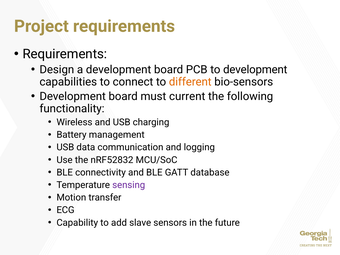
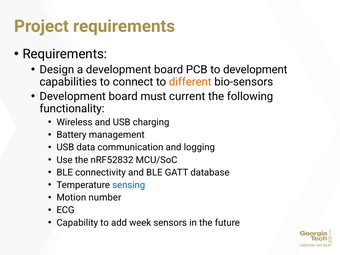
sensing colour: purple -> blue
transfer: transfer -> number
slave: slave -> week
